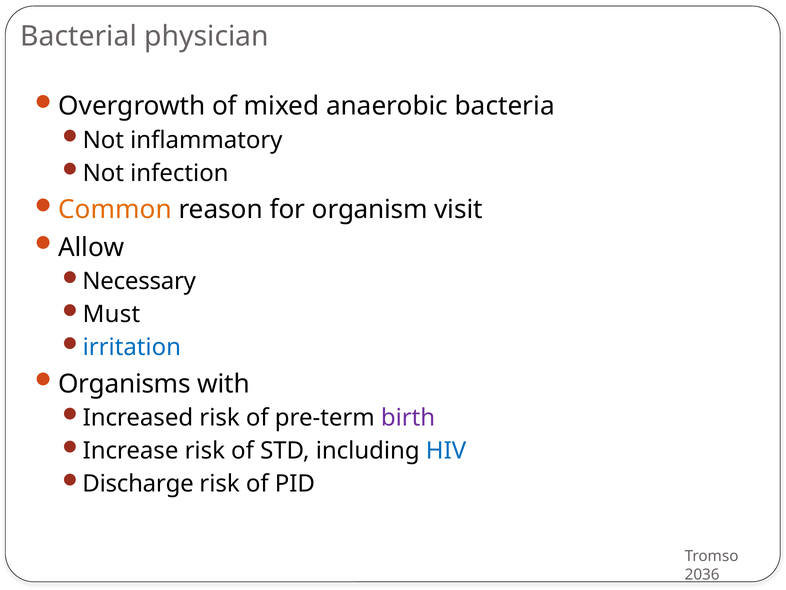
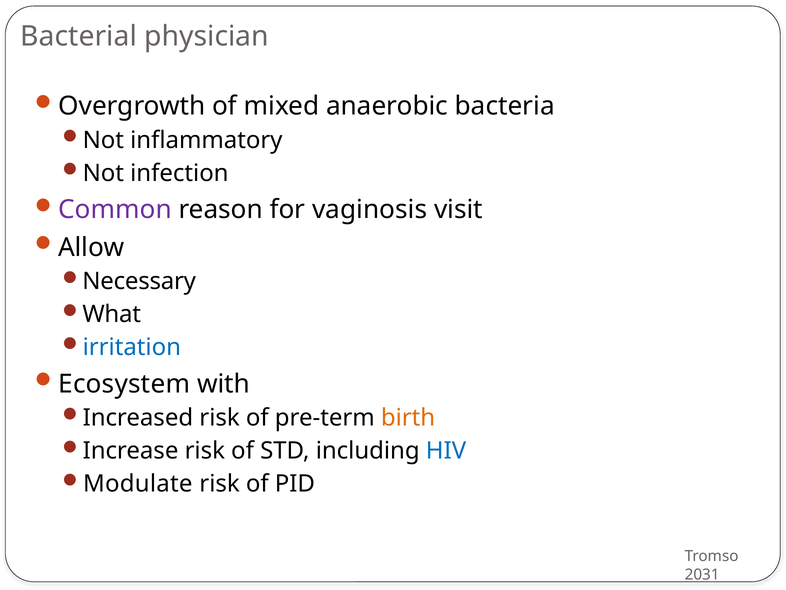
Common colour: orange -> purple
organism: organism -> vaginosis
Must: Must -> What
Organisms: Organisms -> Ecosystem
birth colour: purple -> orange
Discharge: Discharge -> Modulate
2036: 2036 -> 2031
